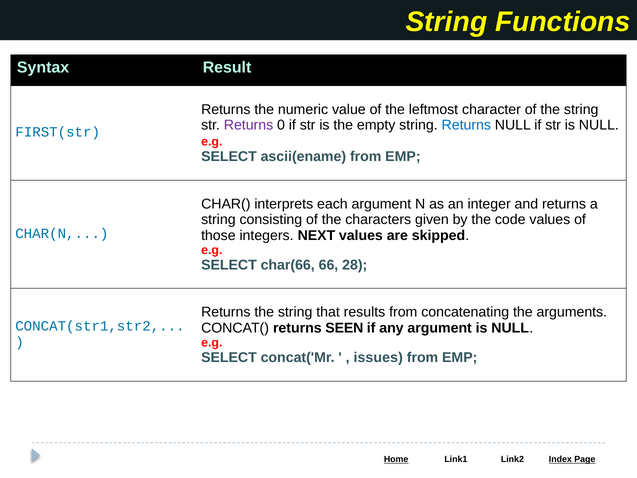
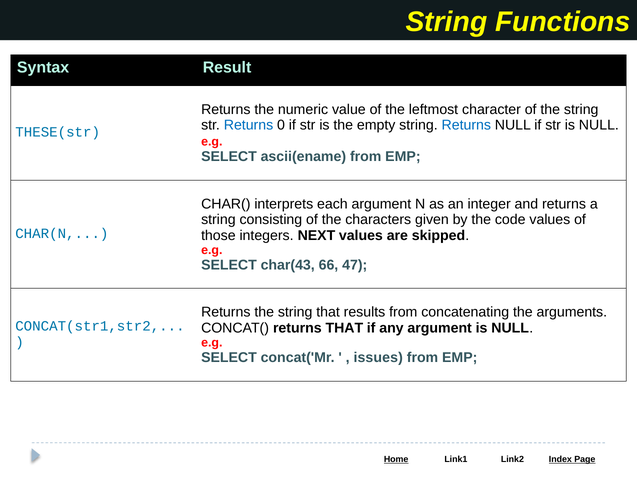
Returns at (249, 125) colour: purple -> blue
FIRST(str: FIRST(str -> THESE(str
char(66: char(66 -> char(43
28: 28 -> 47
returns SEEN: SEEN -> THAT
